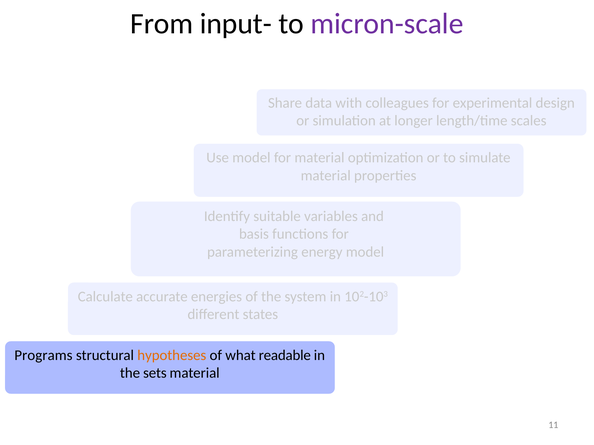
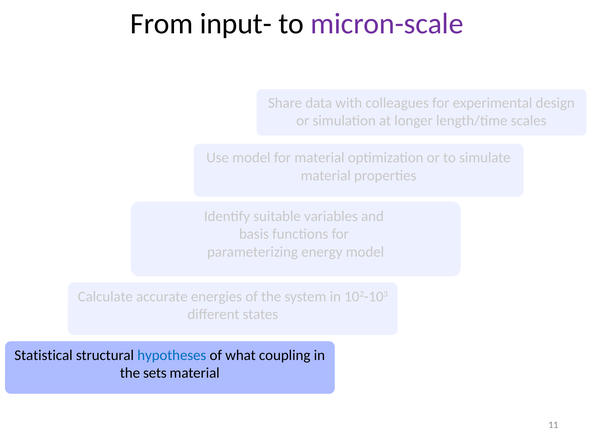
Programs: Programs -> Statistical
hypotheses colour: orange -> blue
readable: readable -> coupling
